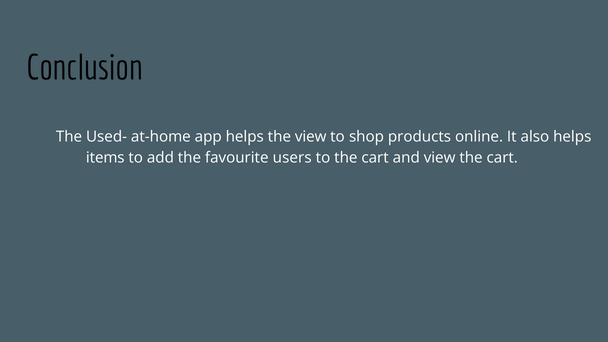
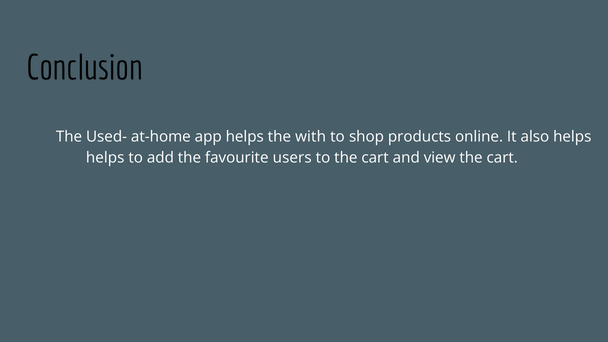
the view: view -> with
items at (105, 158): items -> helps
